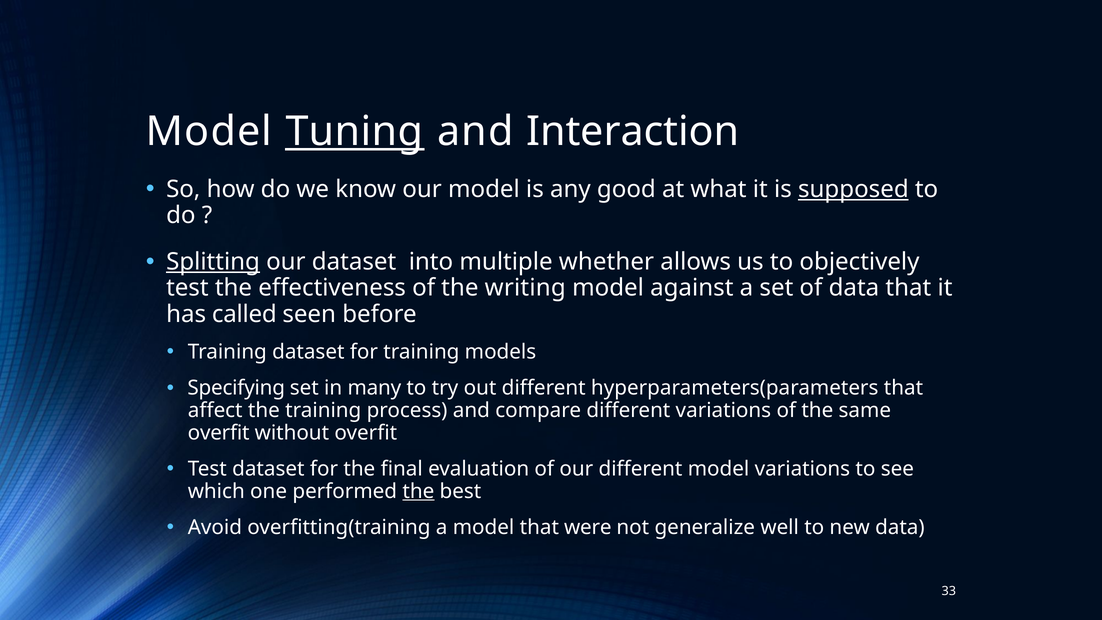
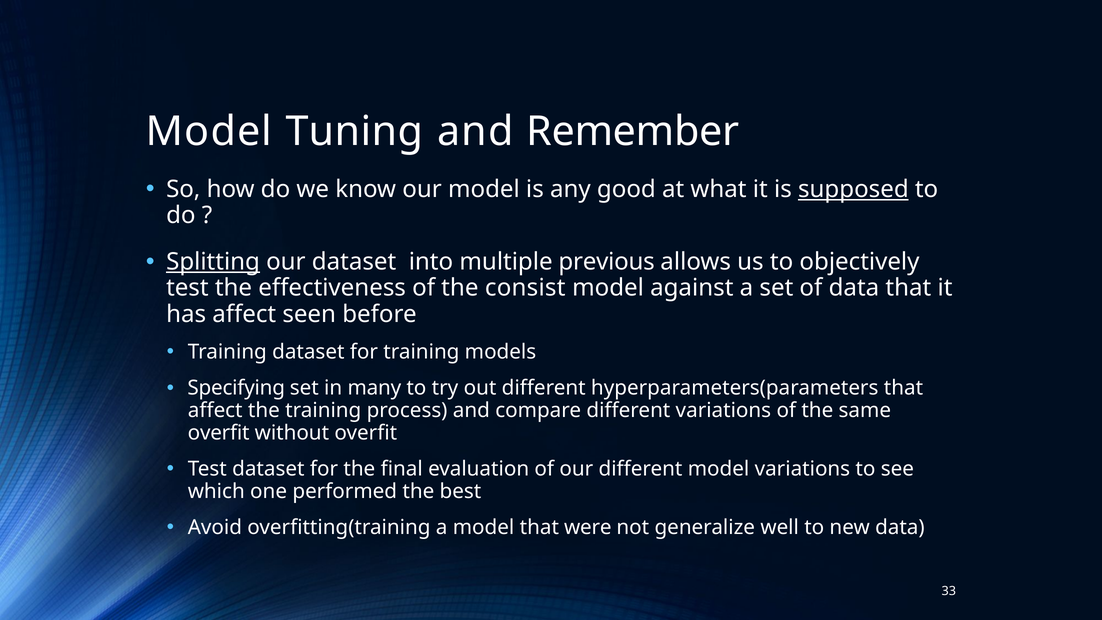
Tuning underline: present -> none
Interaction: Interaction -> Remember
whether: whether -> previous
writing: writing -> consist
has called: called -> affect
the at (418, 491) underline: present -> none
